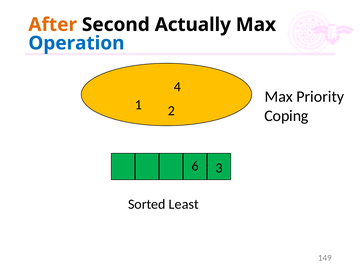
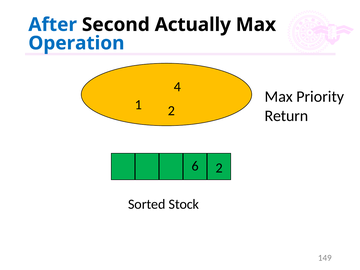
After colour: orange -> blue
Coping: Coping -> Return
6 3: 3 -> 2
Least: Least -> Stock
